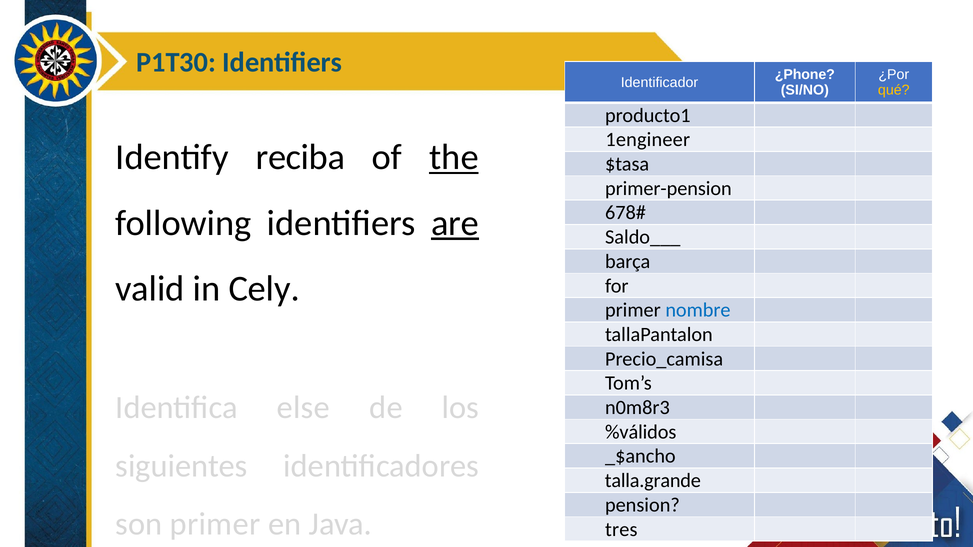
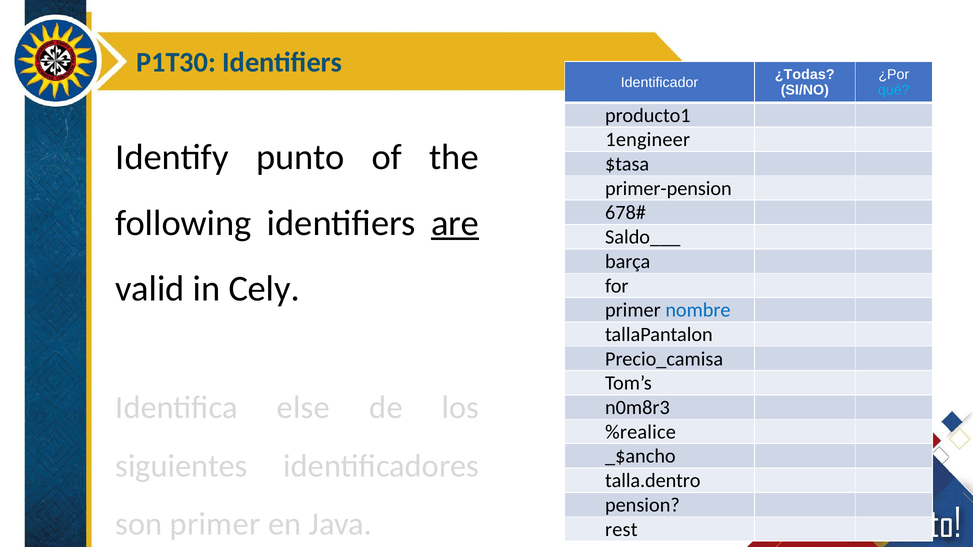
¿Phone: ¿Phone -> ¿Todas
qué colour: yellow -> light blue
reciba: reciba -> punto
the underline: present -> none
%válidos: %válidos -> %realice
talla.grande: talla.grande -> talla.dentro
tres: tres -> rest
